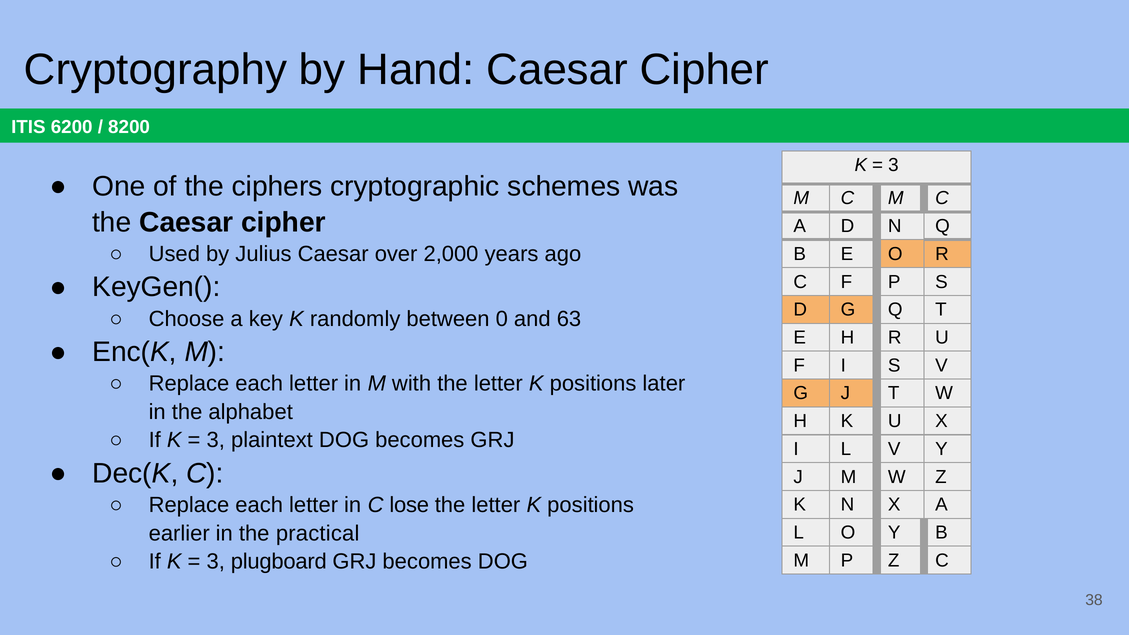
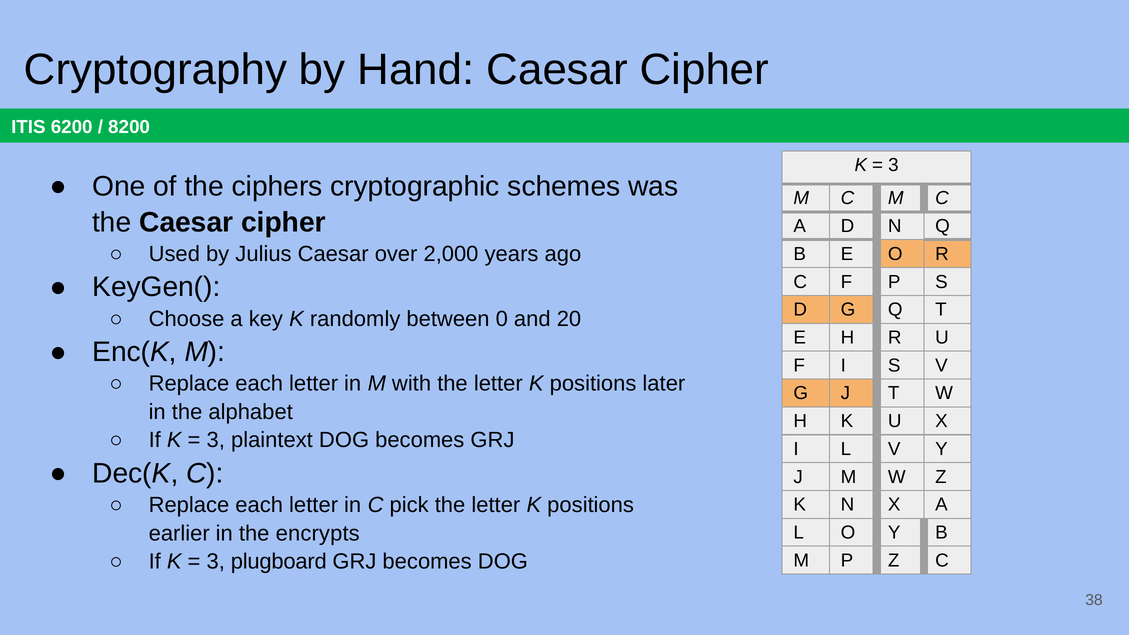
63: 63 -> 20
lose: lose -> pick
practical: practical -> encrypts
